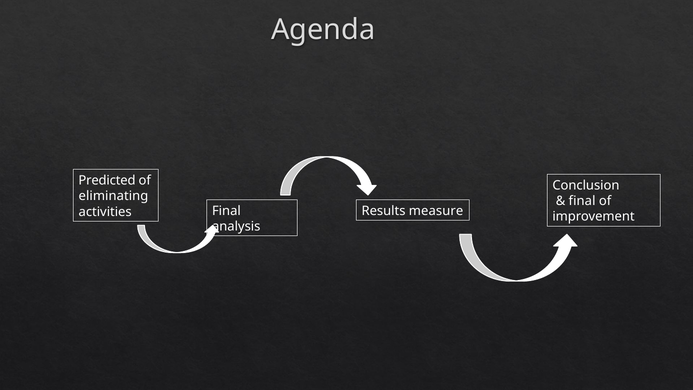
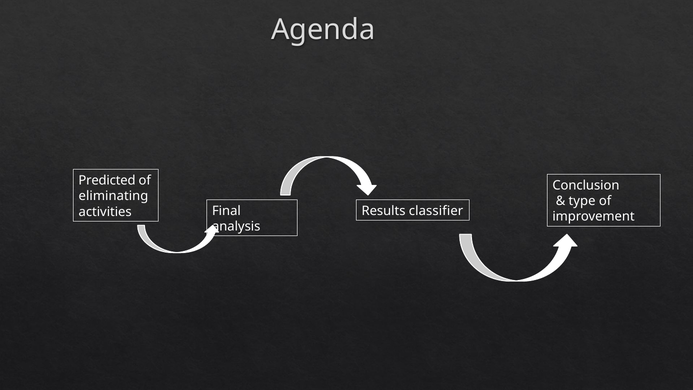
final at (582, 201): final -> type
measure: measure -> classifier
